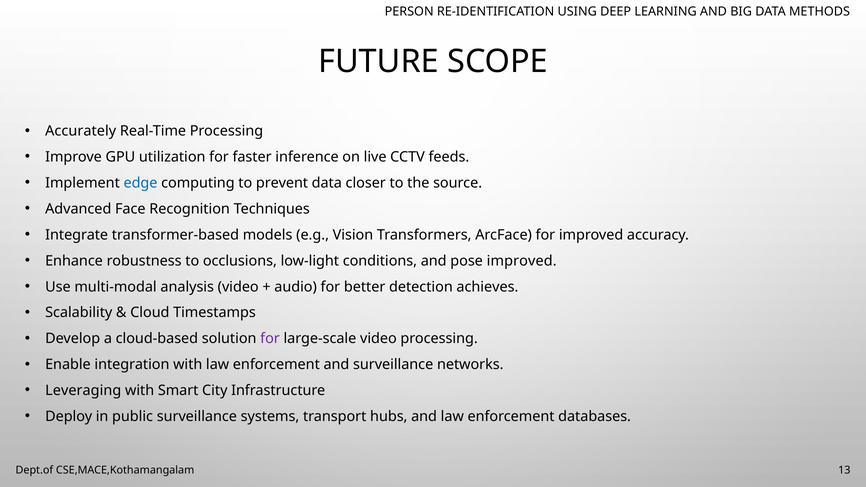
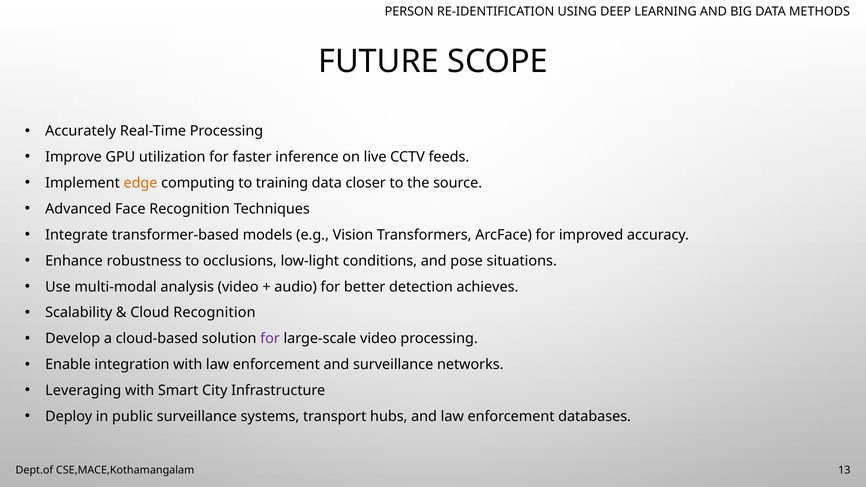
edge colour: blue -> orange
prevent: prevent -> training
pose improved: improved -> situations
Cloud Timestamps: Timestamps -> Recognition
